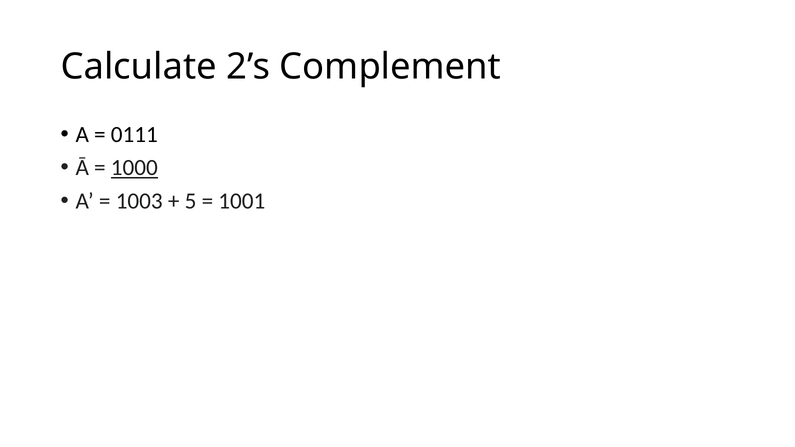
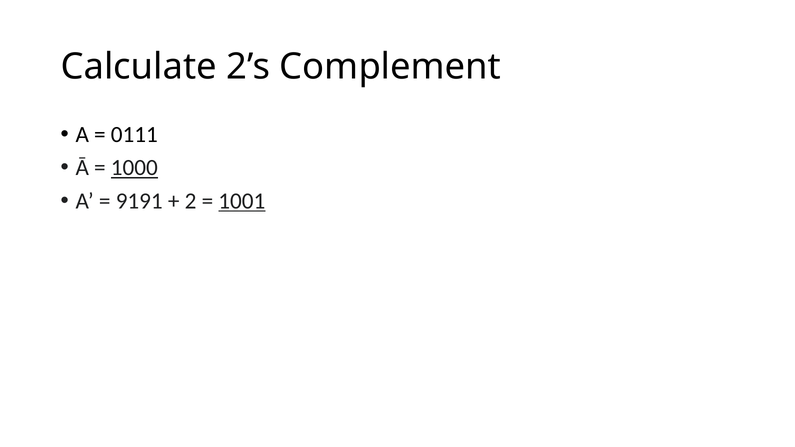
1003: 1003 -> 9191
5: 5 -> 2
1001 underline: none -> present
